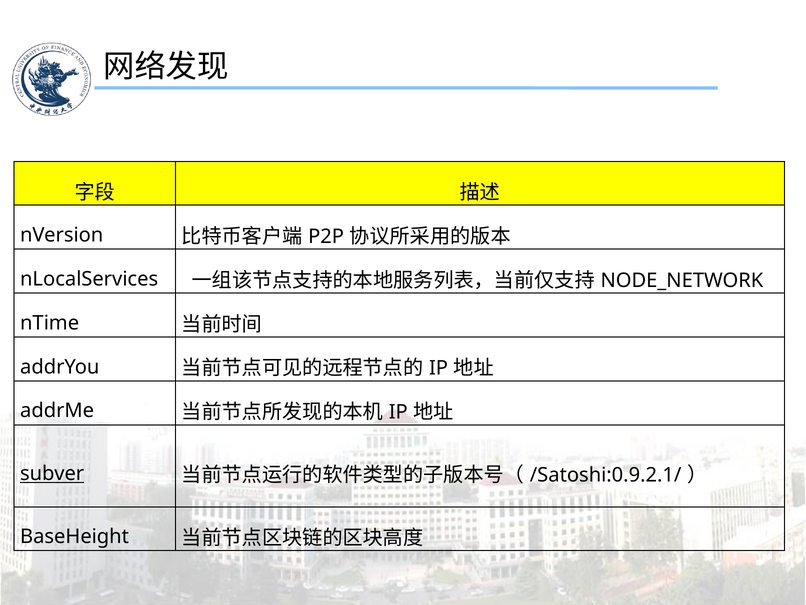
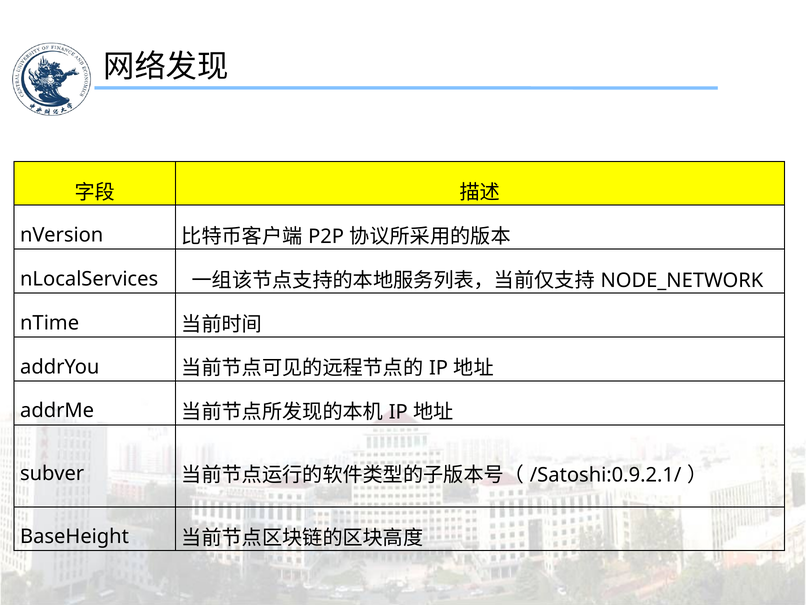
subver underline: present -> none
